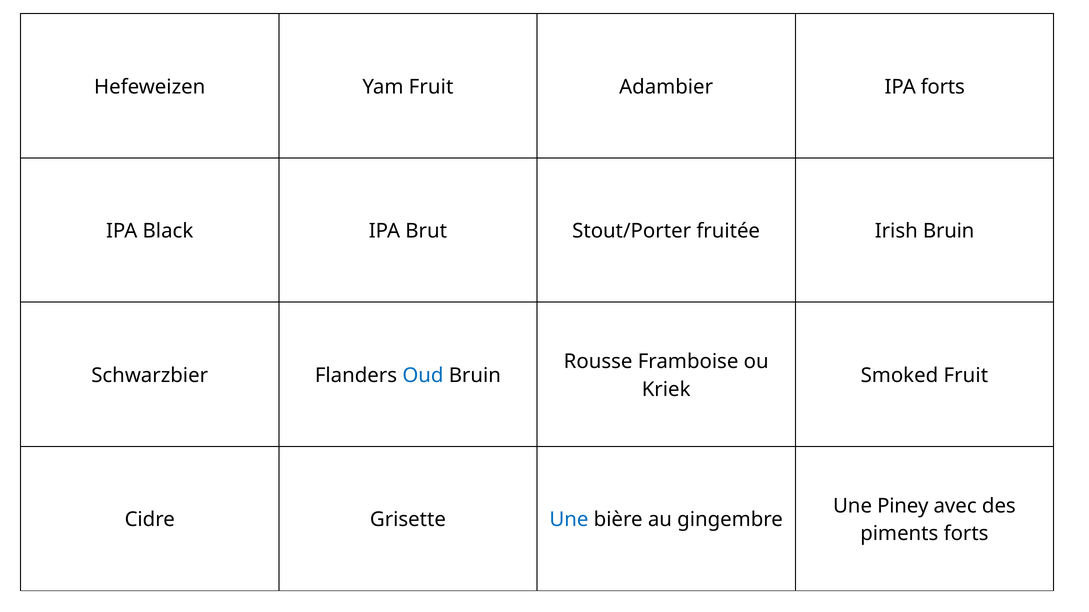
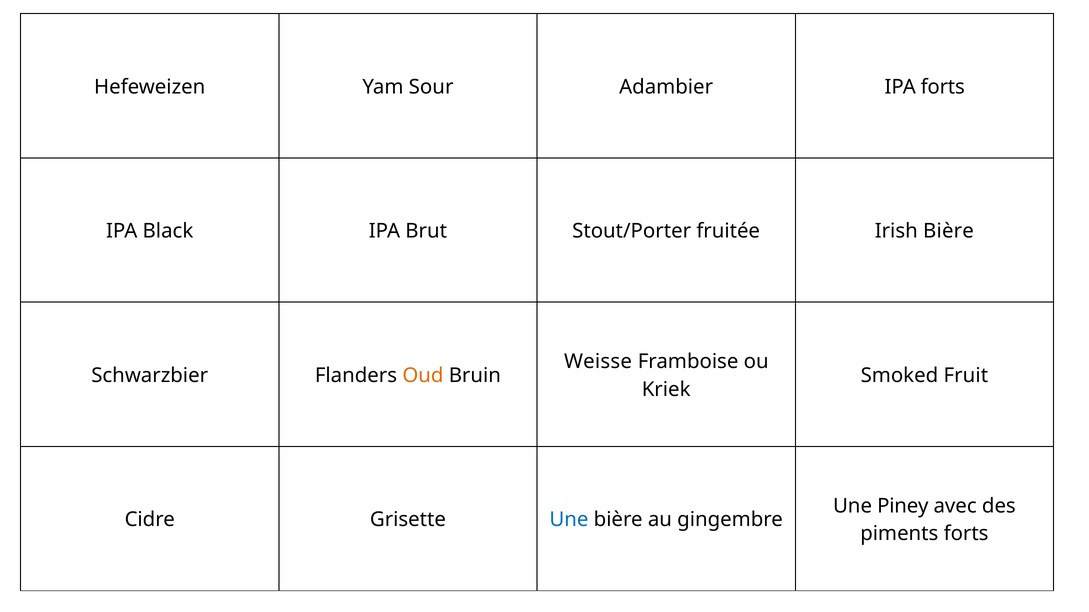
Yam Fruit: Fruit -> Sour
Irish Bruin: Bruin -> Bière
Rousse: Rousse -> Weisse
Oud colour: blue -> orange
